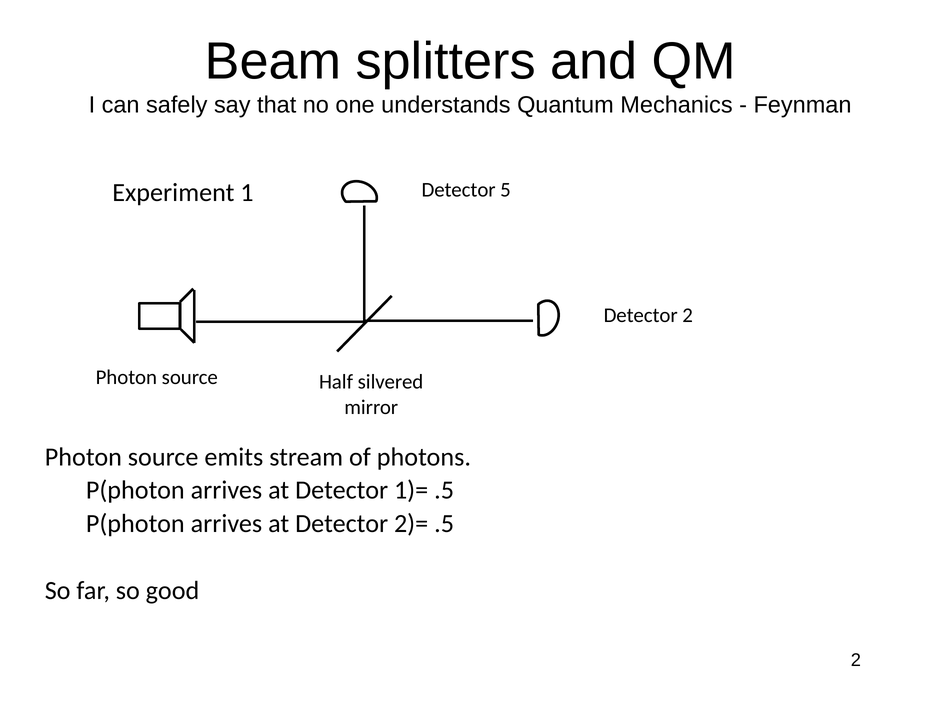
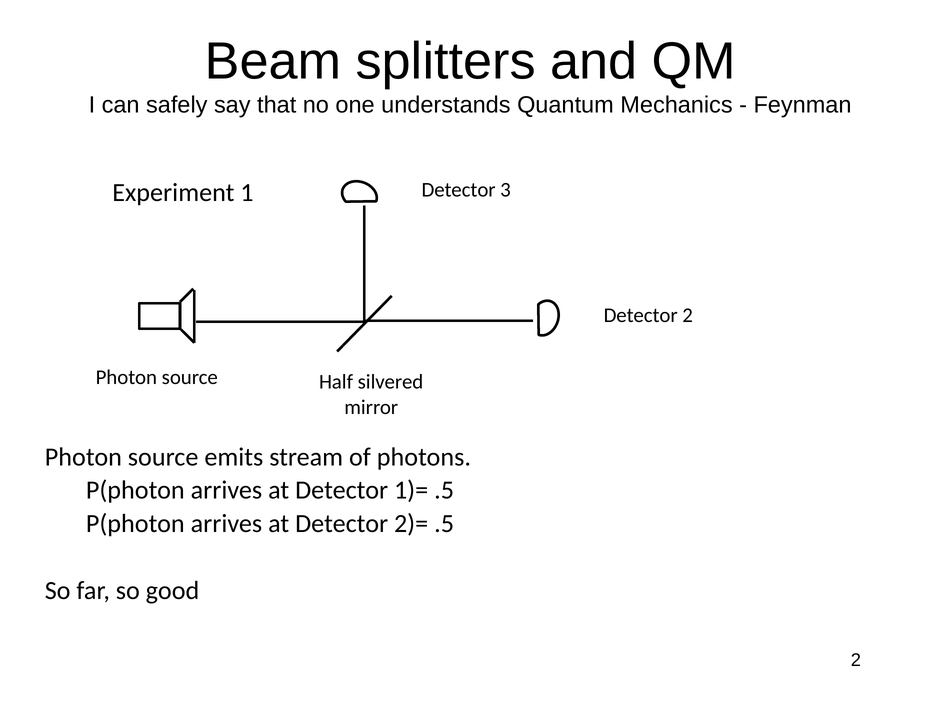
5: 5 -> 3
